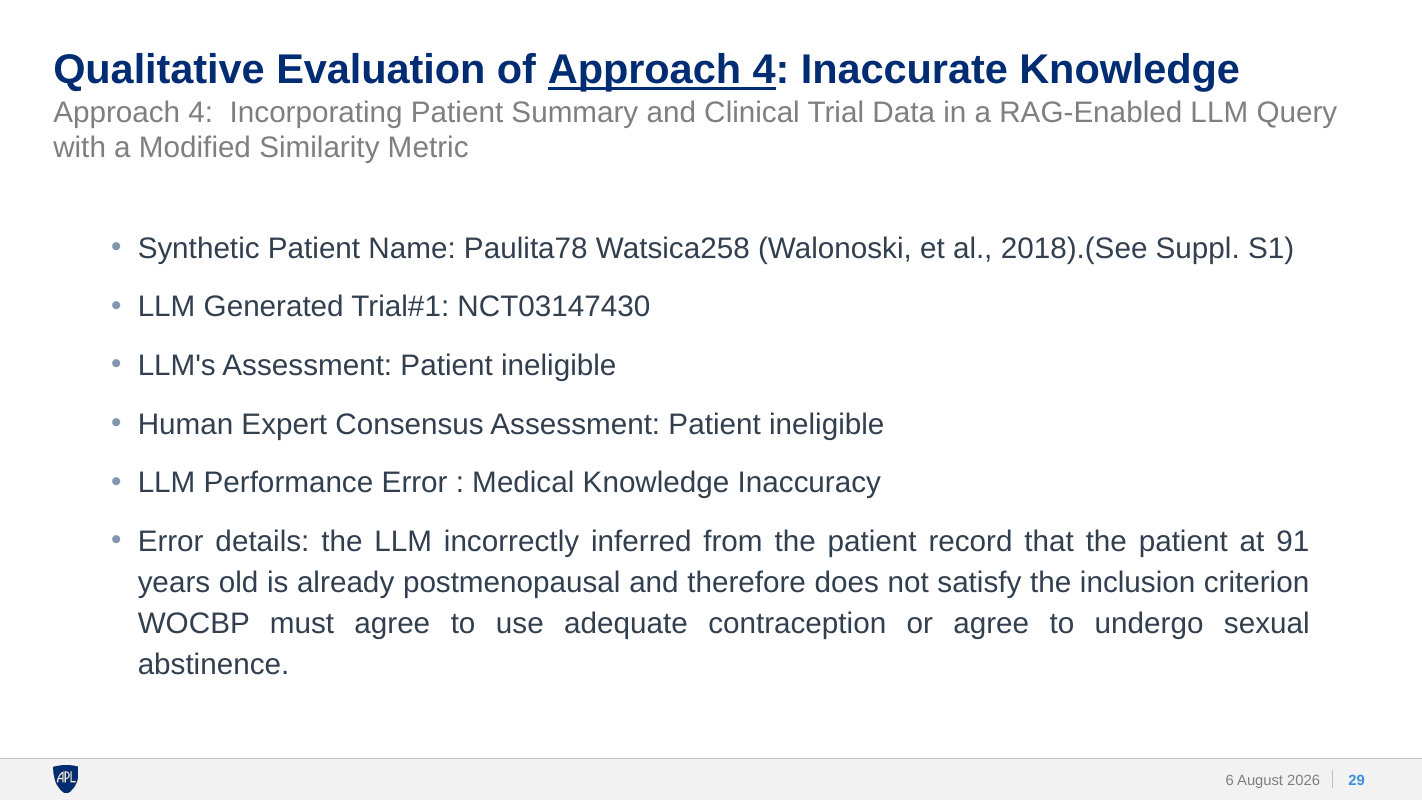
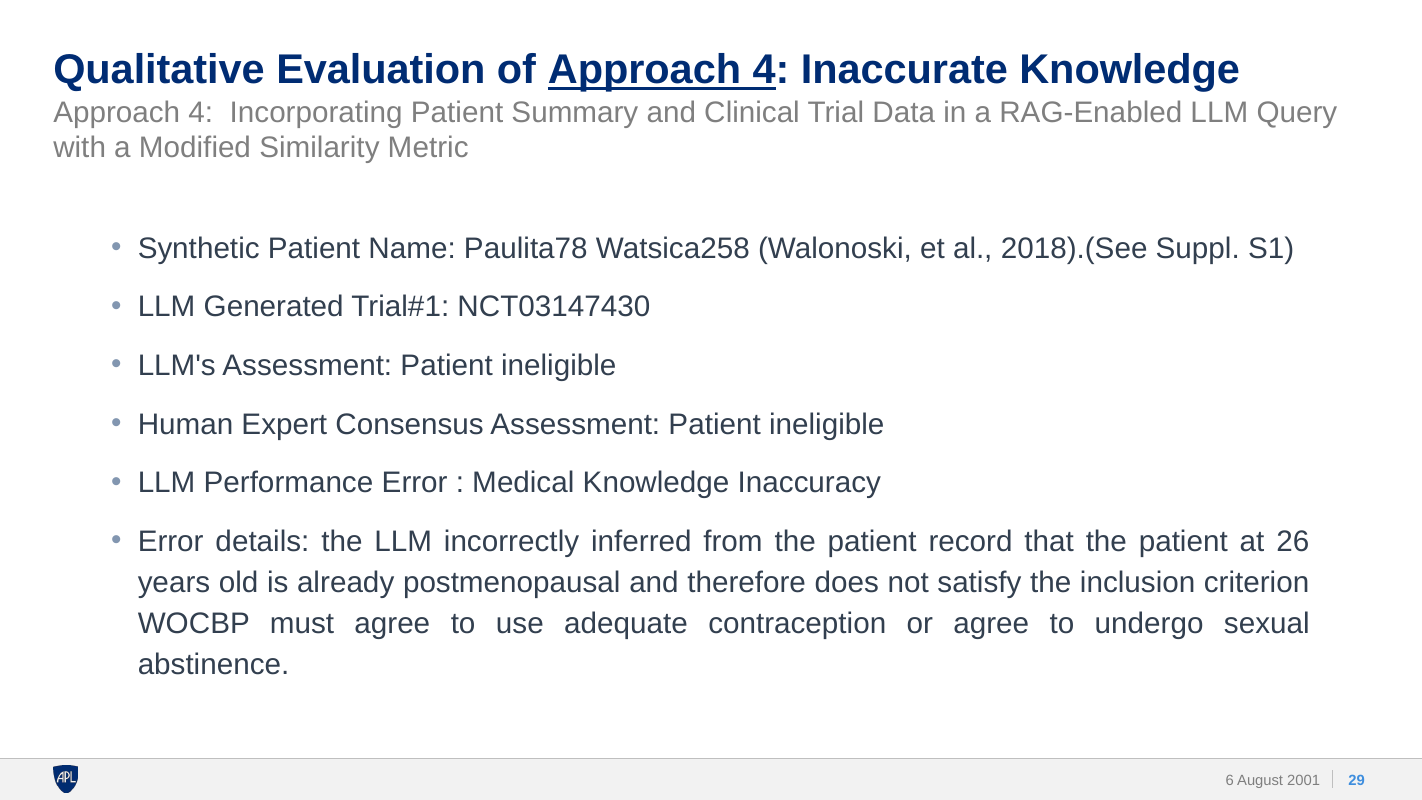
91: 91 -> 26
2026: 2026 -> 2001
